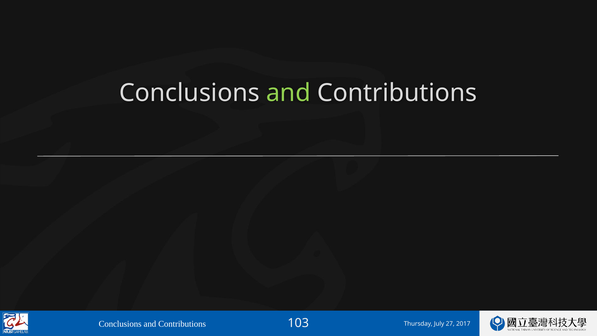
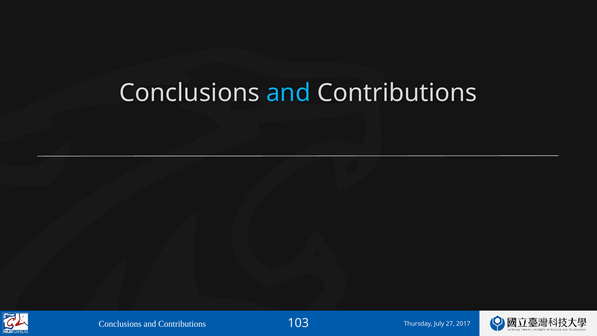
and at (288, 93) colour: light green -> light blue
